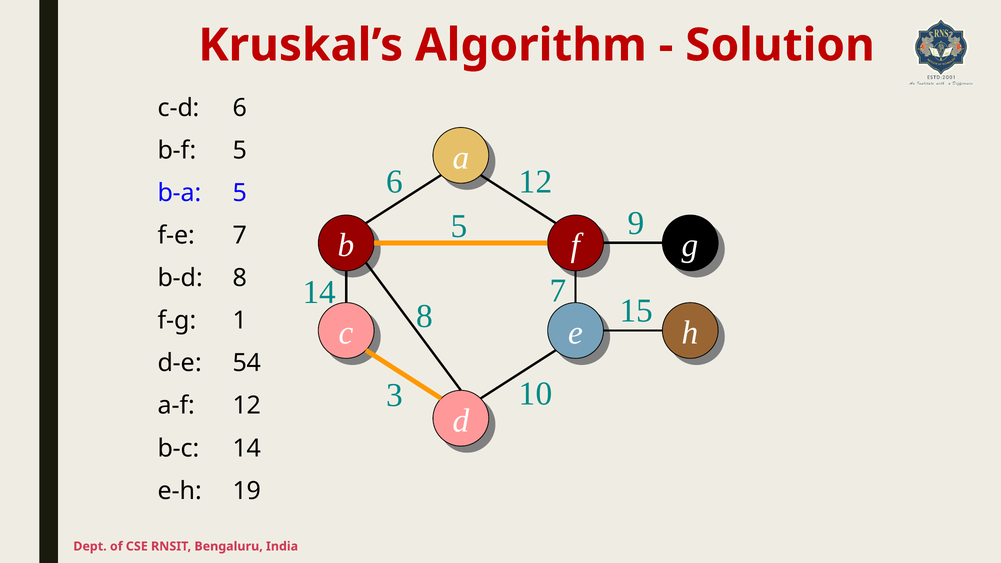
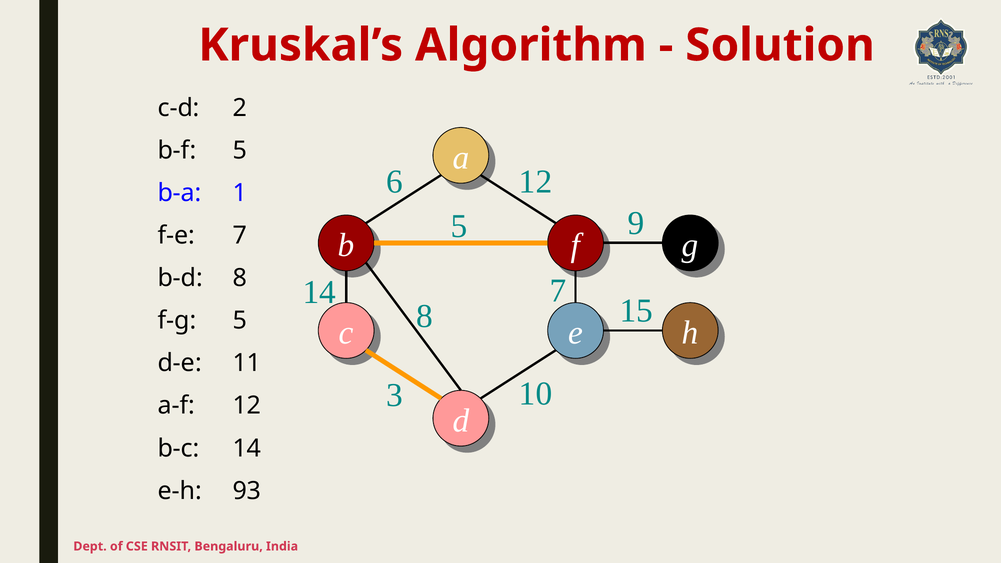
c-d 6: 6 -> 2
b-a 5: 5 -> 1
f-g 1: 1 -> 5
54: 54 -> 11
19: 19 -> 93
